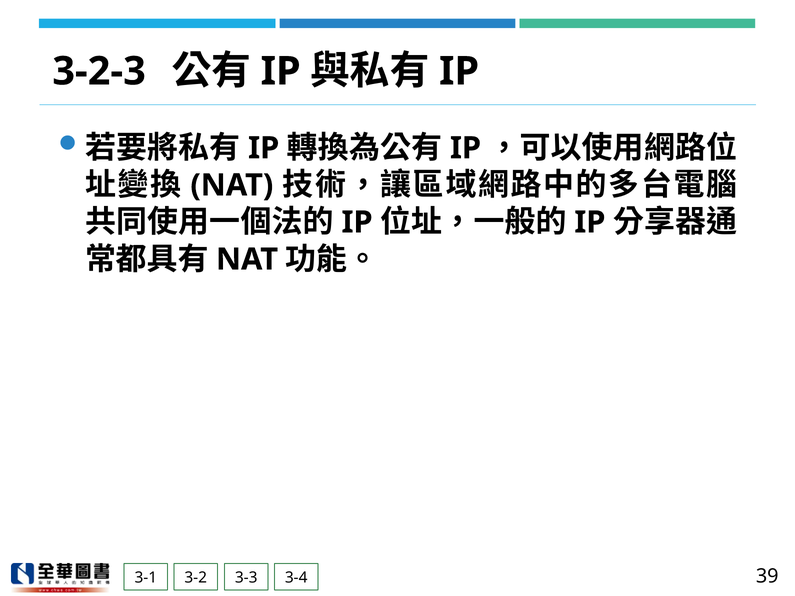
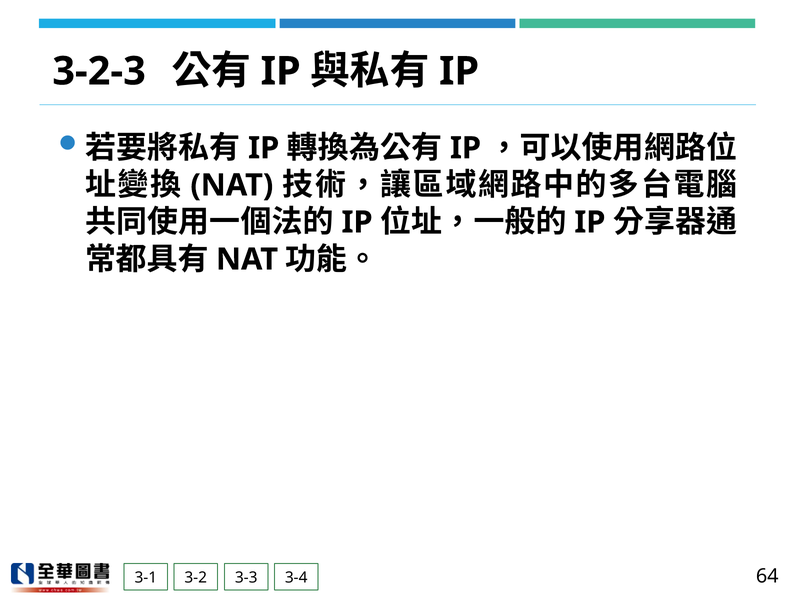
39: 39 -> 64
